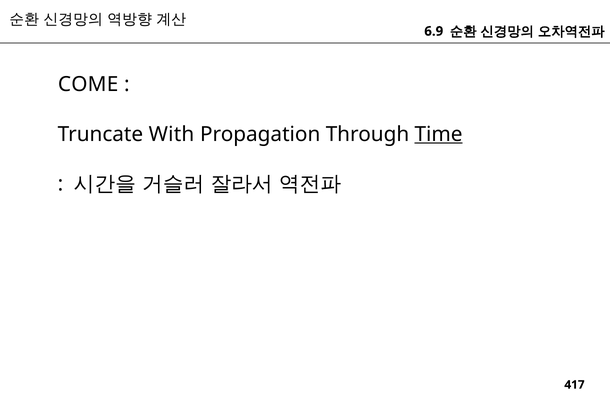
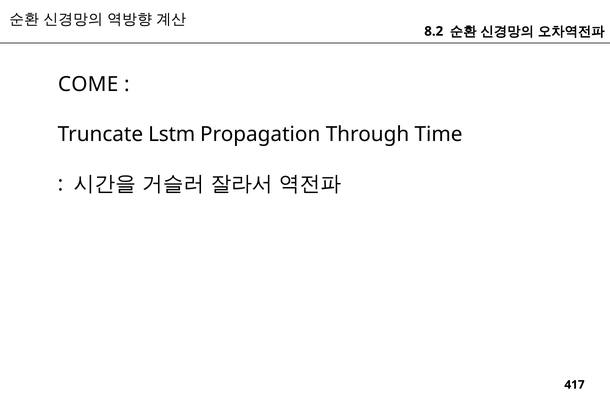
6.9: 6.9 -> 8.2
With: With -> Lstm
Time underline: present -> none
